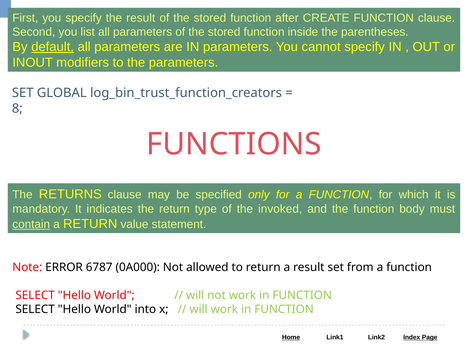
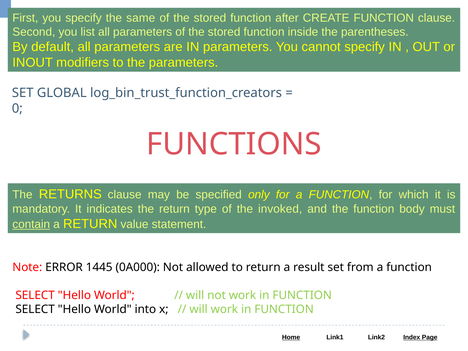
the result: result -> same
default underline: present -> none
8: 8 -> 0
6787: 6787 -> 1445
